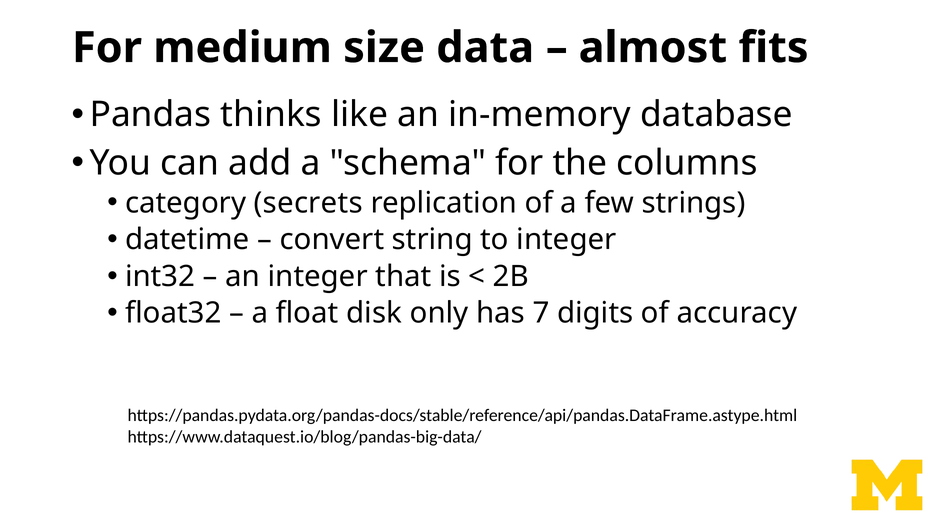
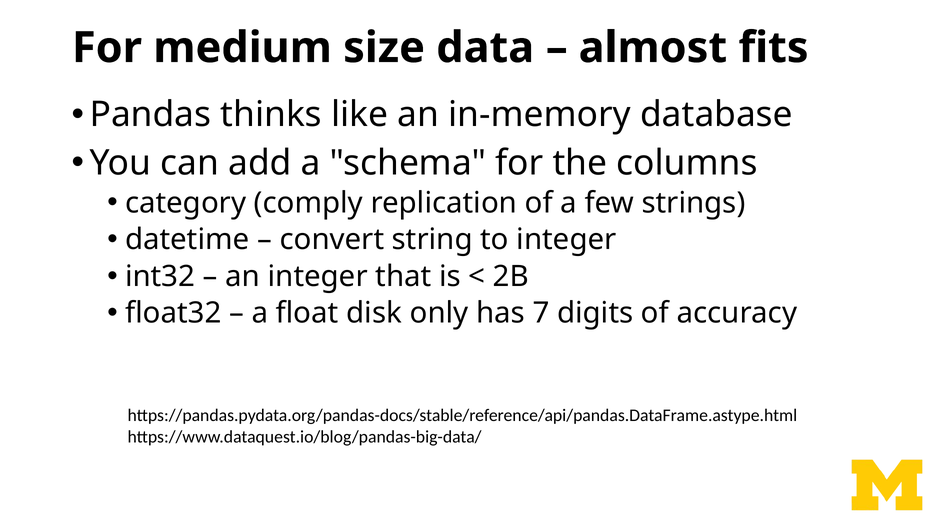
secrets: secrets -> comply
